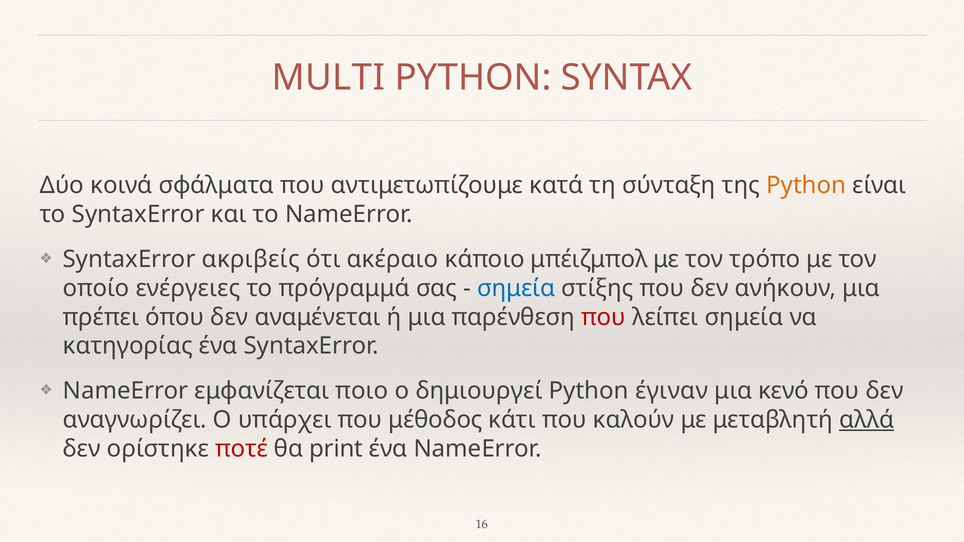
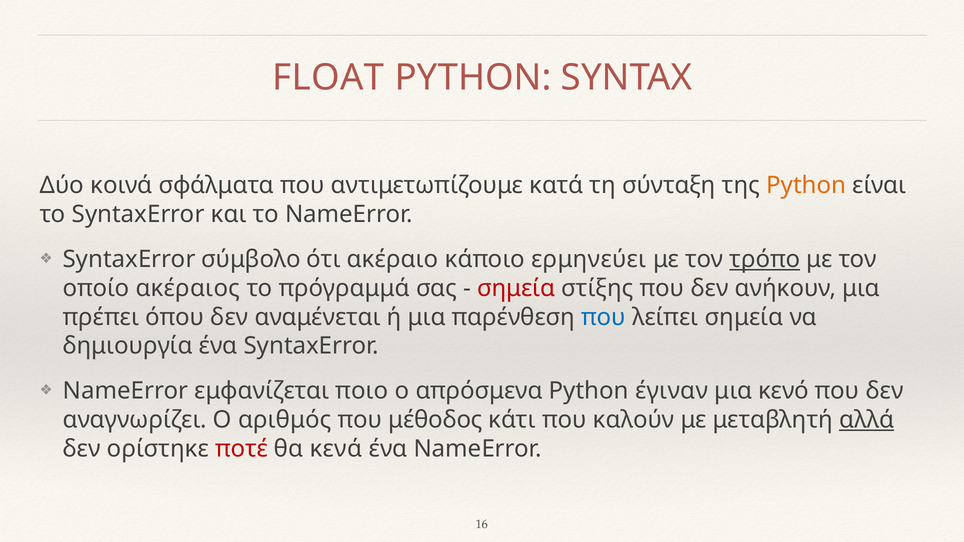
MULTI: MULTI -> FLOAT
ακριβείς: ακριβείς -> σύμβολο
μπέιζμπολ: μπέιζμπολ -> ερμηνεύει
τρόπο underline: none -> present
ενέργειες: ενέργειες -> ακέραιος
σημεία at (516, 288) colour: blue -> red
που at (604, 317) colour: red -> blue
κατηγορίας: κατηγορίας -> δημιουργία
δημιουργεί: δημιουργεί -> απρόσμενα
υπάρχει: υπάρχει -> αριθμός
print: print -> κενά
